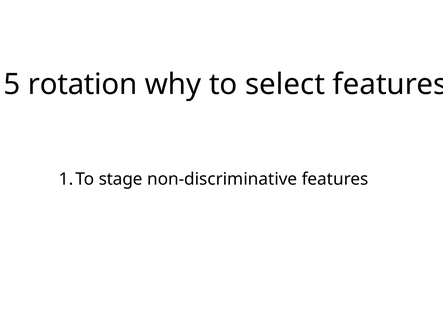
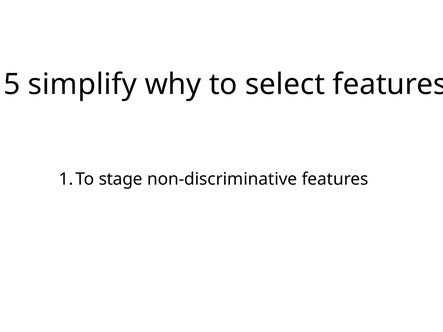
rotation: rotation -> simplify
